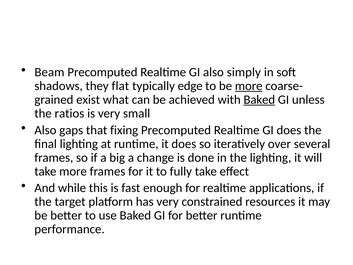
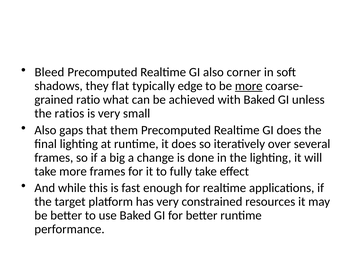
Beam: Beam -> Bleed
simply: simply -> corner
exist: exist -> ratio
Baked at (259, 100) underline: present -> none
fixing: fixing -> them
